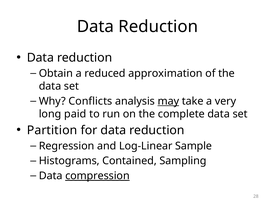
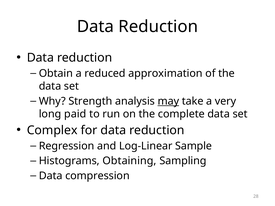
Conflicts: Conflicts -> Strength
Partition: Partition -> Complex
Contained: Contained -> Obtaining
compression underline: present -> none
